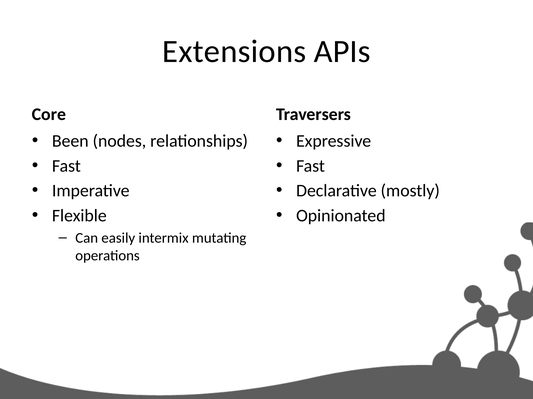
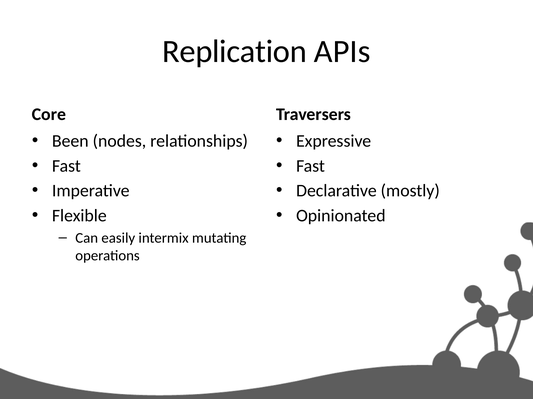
Extensions: Extensions -> Replication
